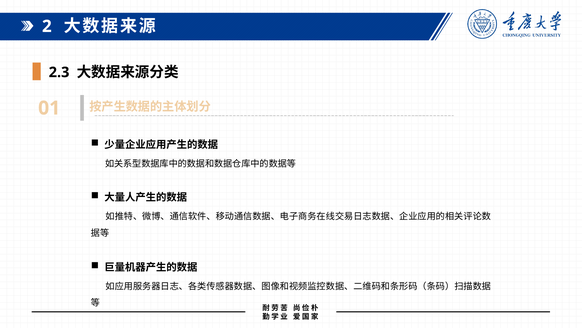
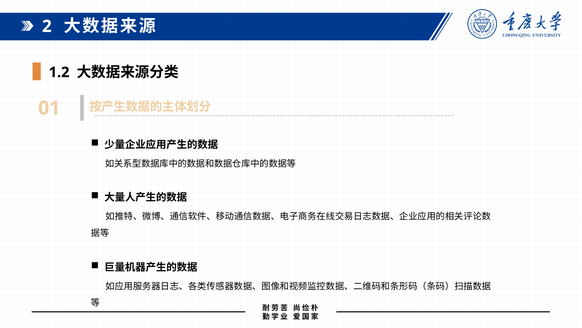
2.3: 2.3 -> 1.2
